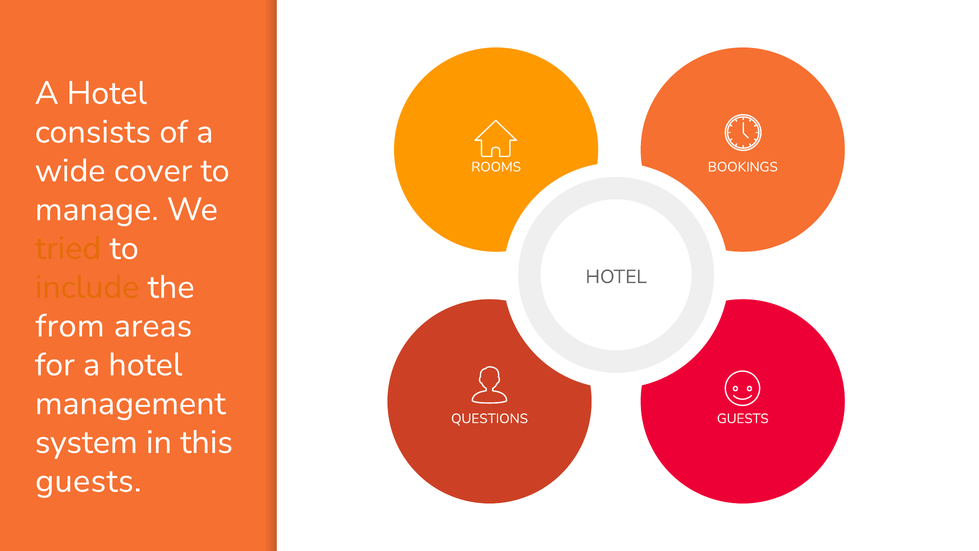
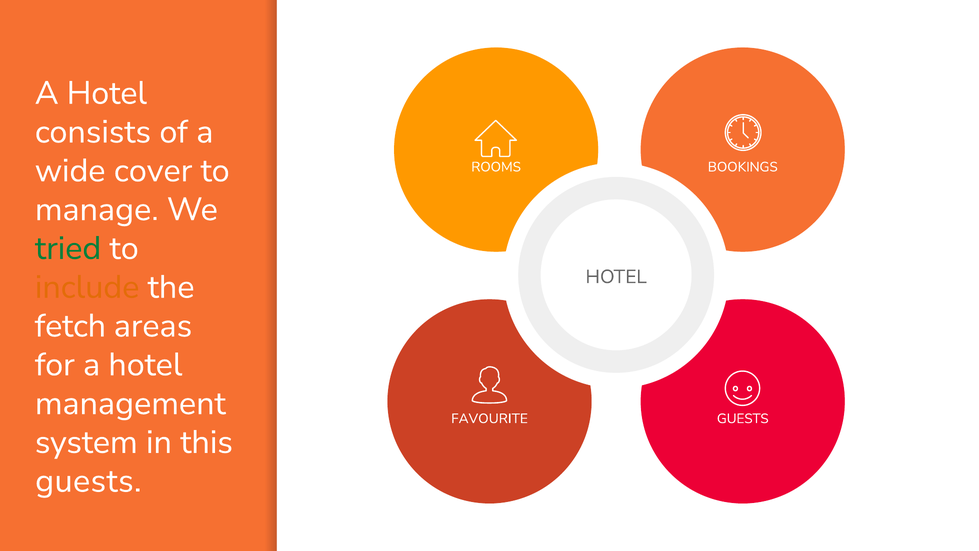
tried colour: orange -> green
from: from -> fetch
QUESTIONS: QUESTIONS -> FAVOURITE
